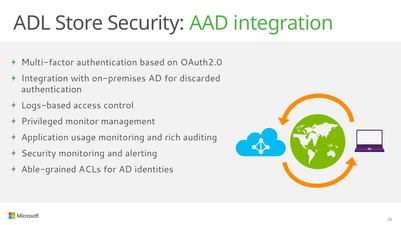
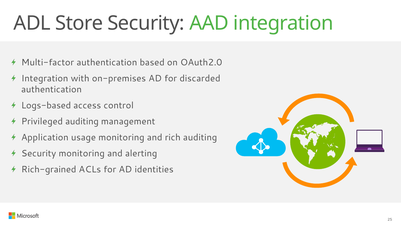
Privileged monitor: monitor -> auditing
Able-grained: Able-grained -> Rich-grained
